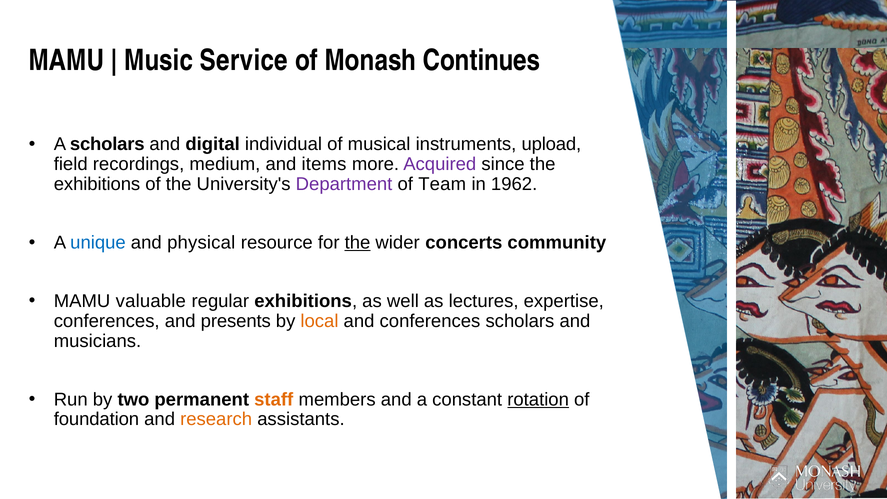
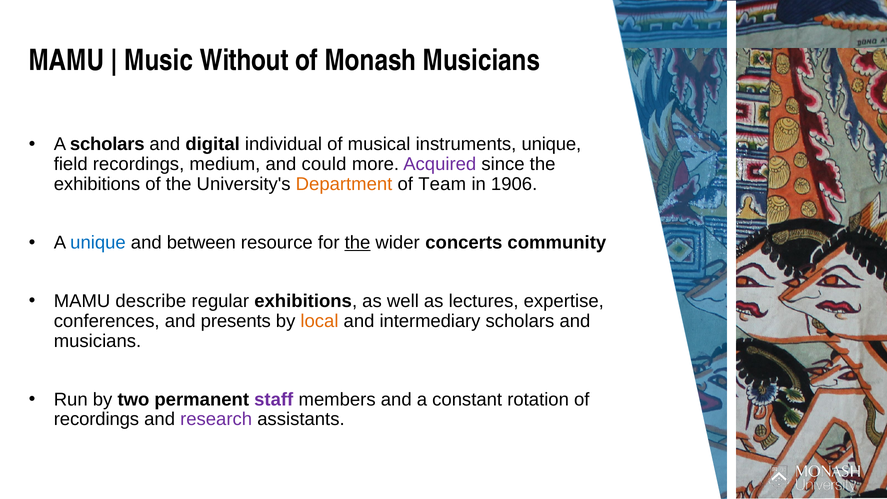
Service: Service -> Without
Monash Continues: Continues -> Musicians
instruments upload: upload -> unique
items: items -> could
Department colour: purple -> orange
1962: 1962 -> 1906
physical: physical -> between
valuable: valuable -> describe
and conferences: conferences -> intermediary
staff colour: orange -> purple
rotation underline: present -> none
foundation at (96, 419): foundation -> recordings
research colour: orange -> purple
